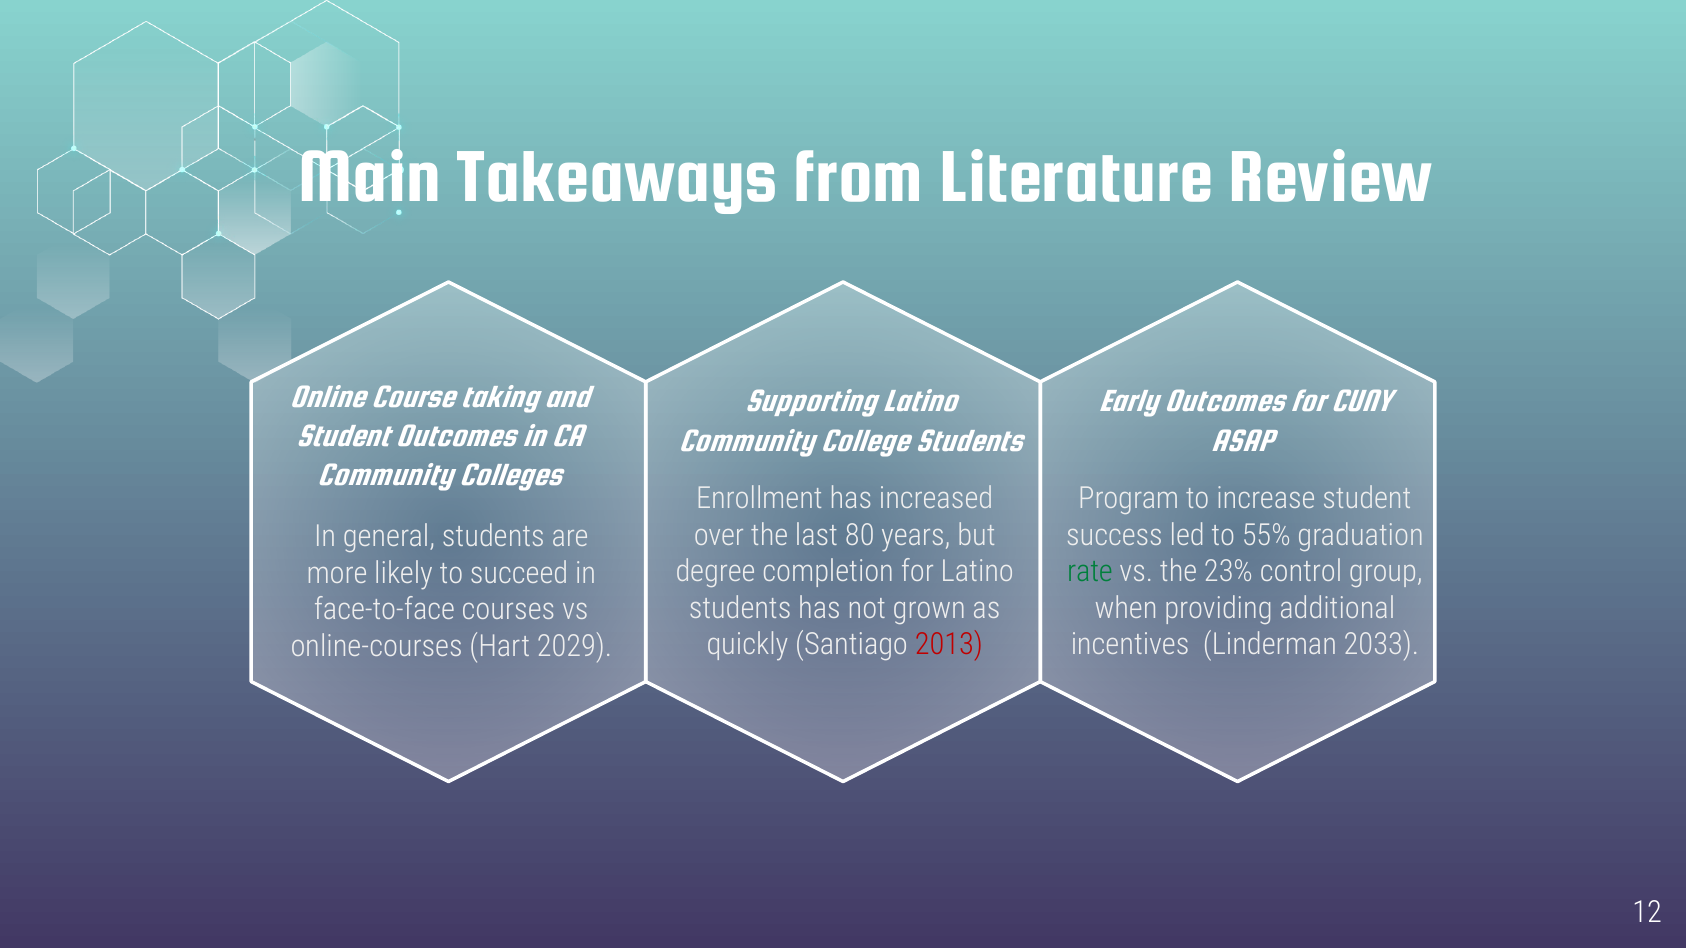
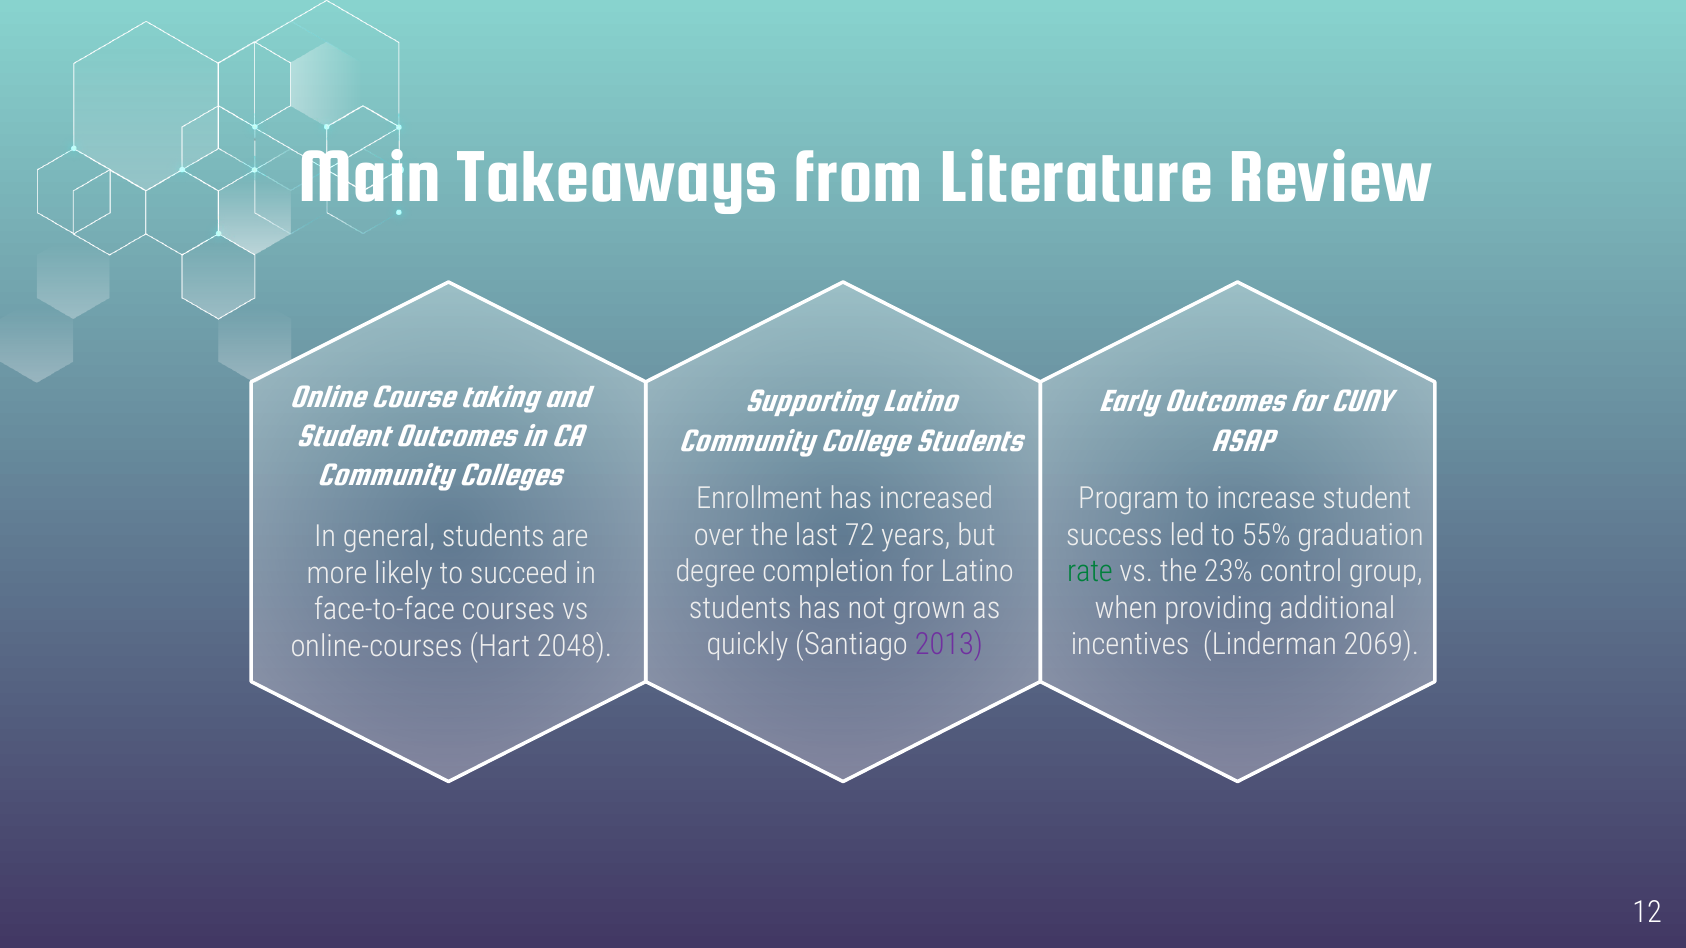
80: 80 -> 72
2013 colour: red -> purple
2033: 2033 -> 2069
2029: 2029 -> 2048
